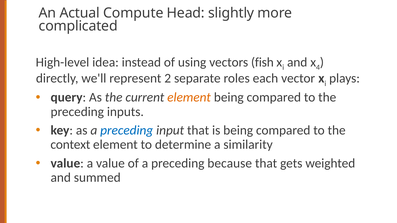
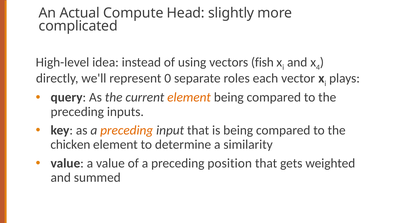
2: 2 -> 0
preceding at (127, 130) colour: blue -> orange
context: context -> chicken
because: because -> position
